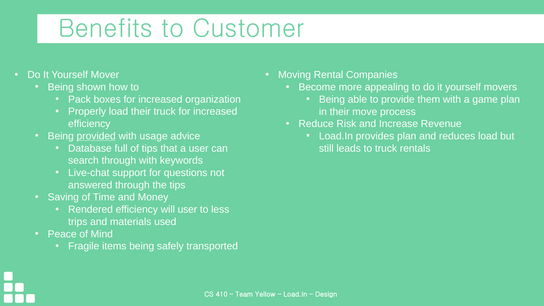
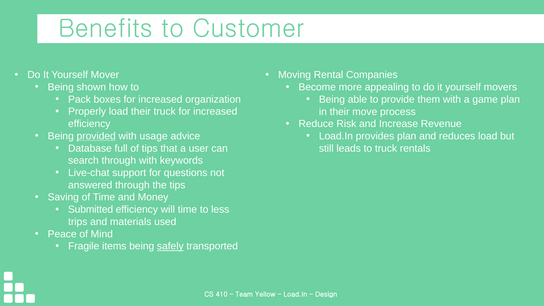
Rendered: Rendered -> Submitted
will user: user -> time
safely underline: none -> present
